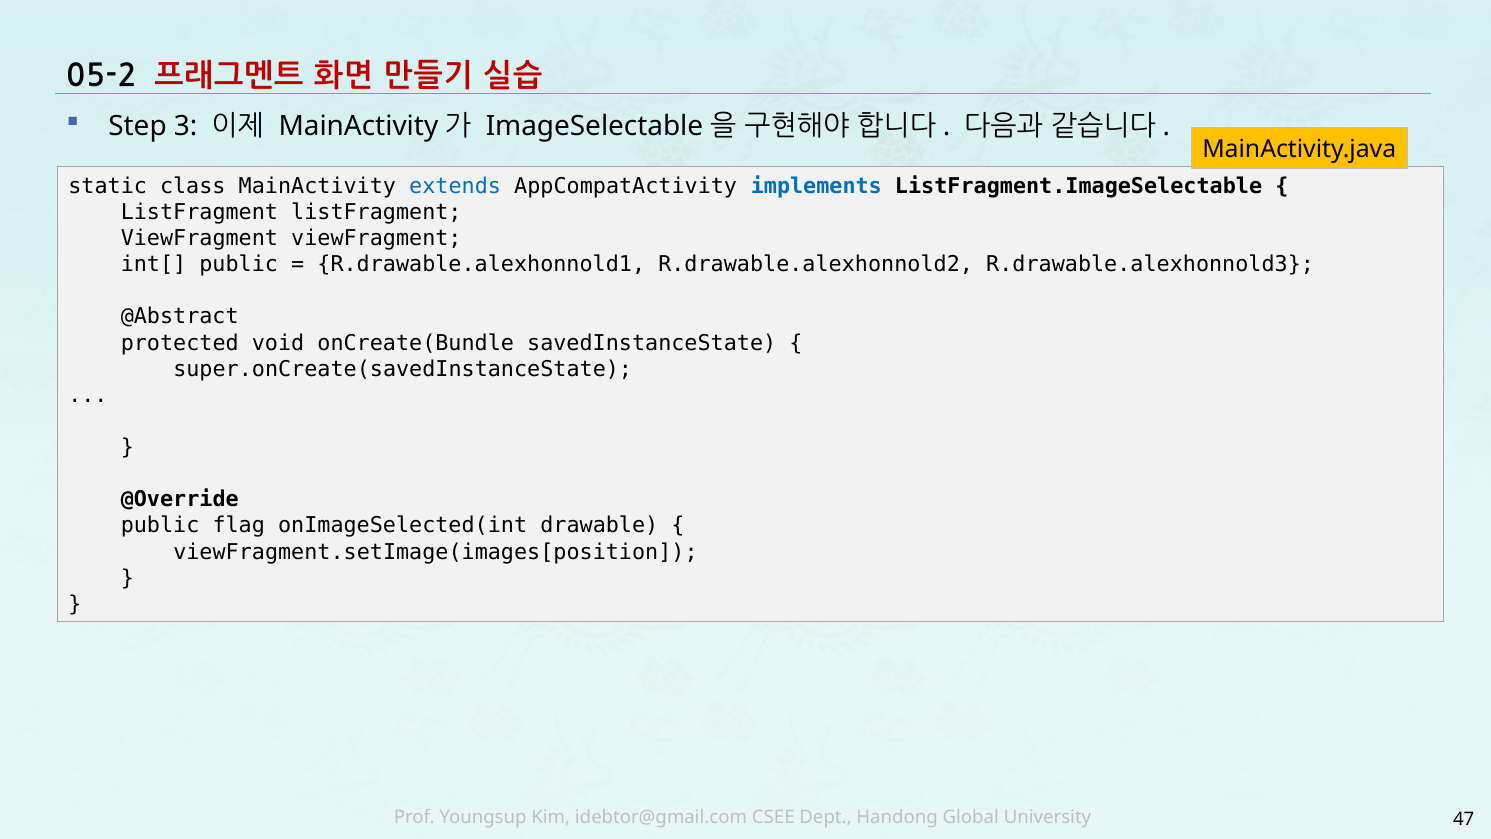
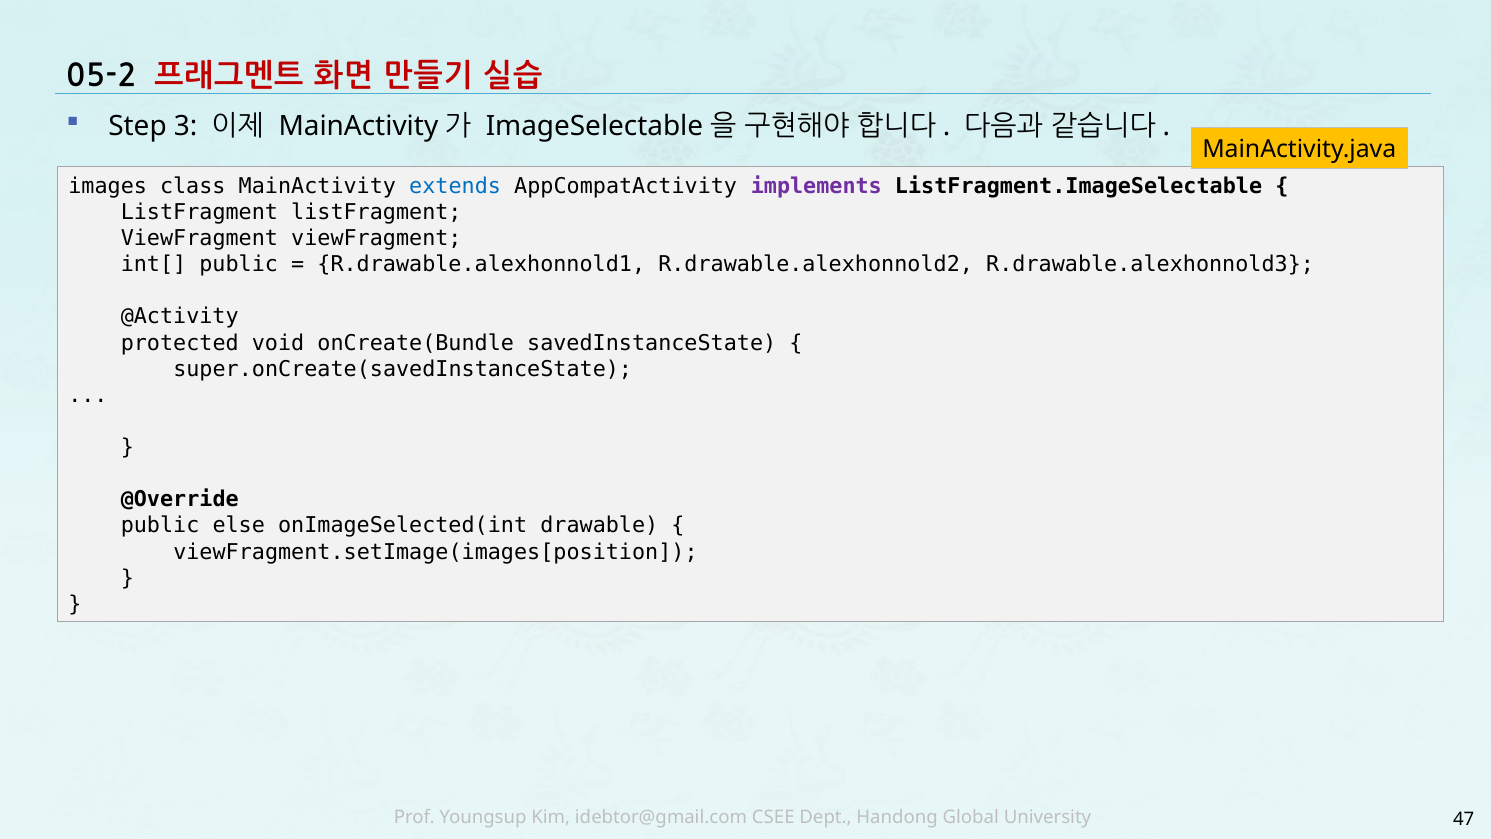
static: static -> images
implements colour: blue -> purple
@Abstract: @Abstract -> @Activity
flag: flag -> else
